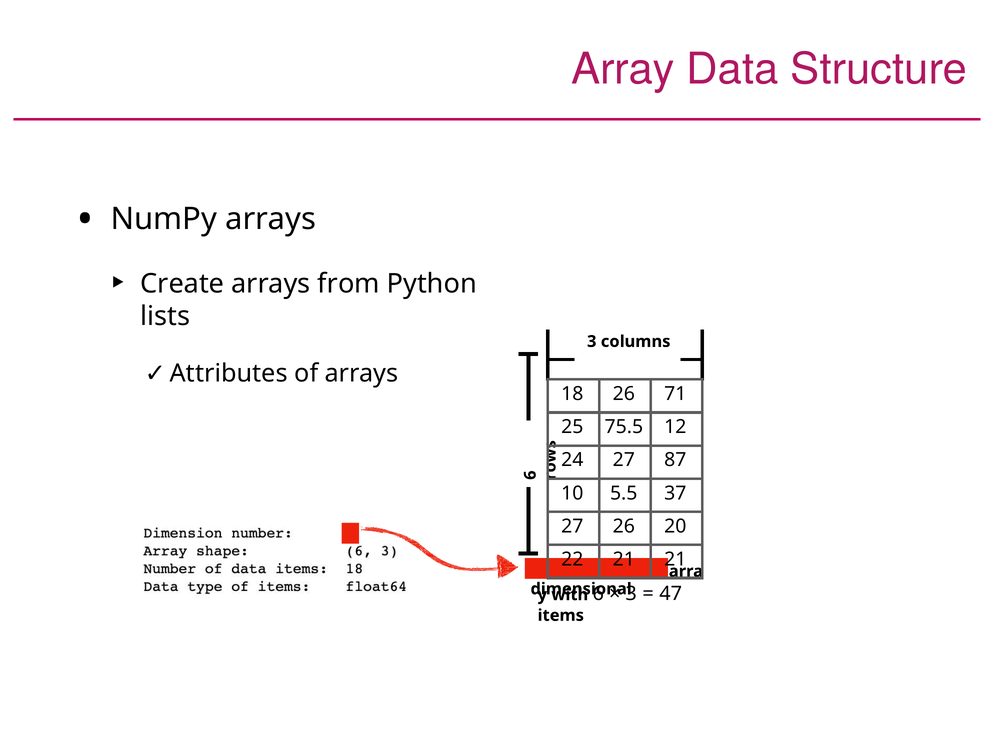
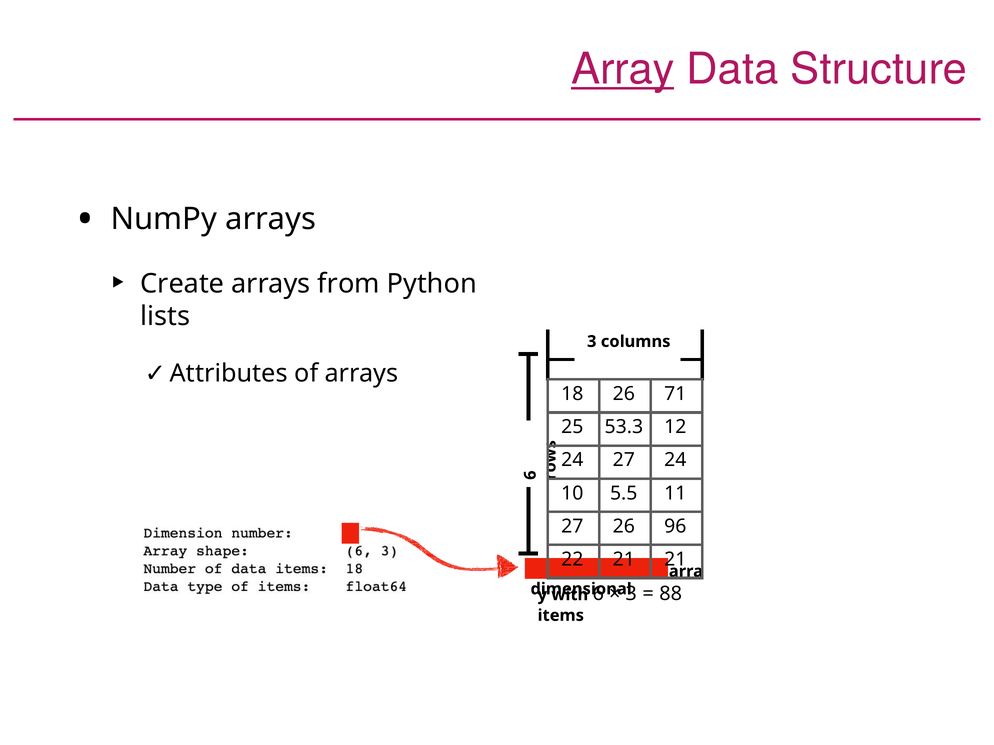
Array underline: none -> present
75.5: 75.5 -> 53.3
27 87: 87 -> 24
37: 37 -> 11
20: 20 -> 96
47: 47 -> 88
